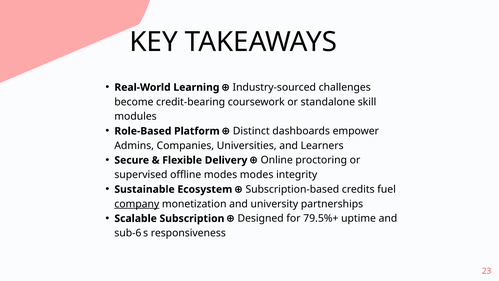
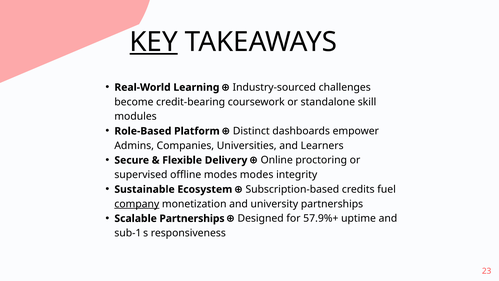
KEY underline: none -> present
Scalable Subscription: Subscription -> Partnerships
79.5%+: 79.5%+ -> 57.9%+
sub‑6: sub‑6 -> sub‑1
